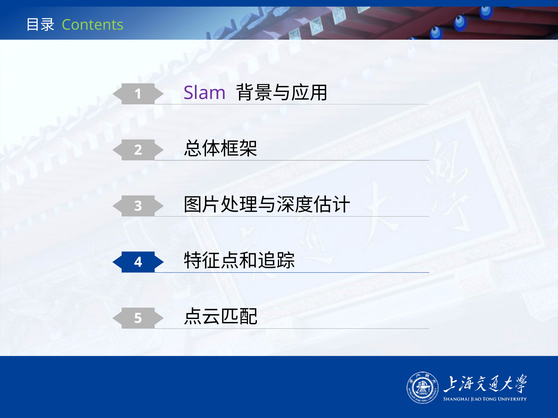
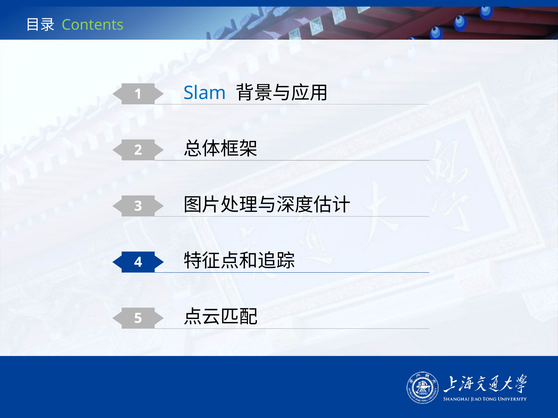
Slam colour: purple -> blue
